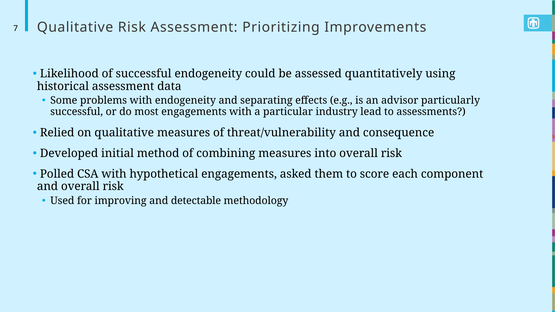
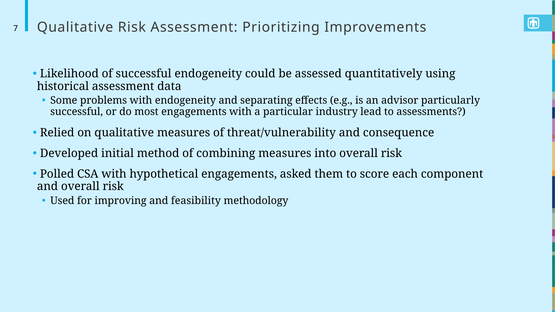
detectable: detectable -> feasibility
